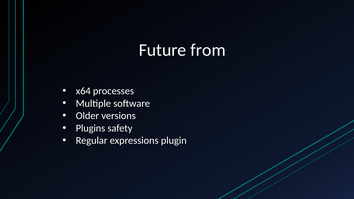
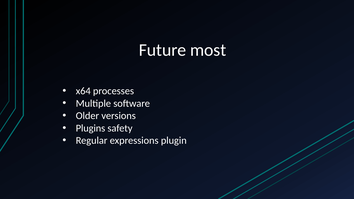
from: from -> most
